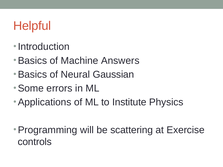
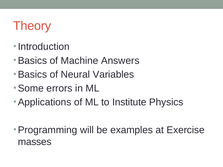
Helpful: Helpful -> Theory
Gaussian: Gaussian -> Variables
scattering: scattering -> examples
controls: controls -> masses
